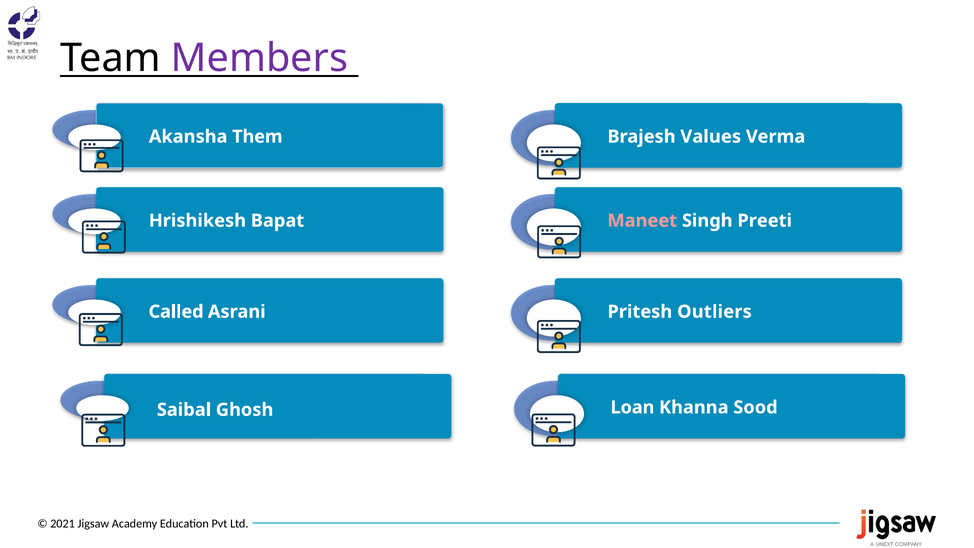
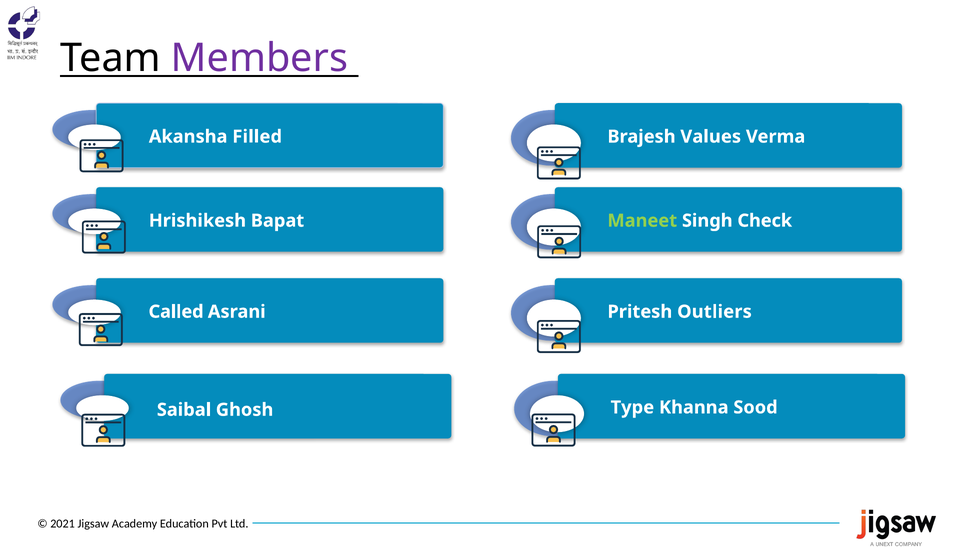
Them: Them -> Filled
Maneet colour: pink -> light green
Preeti: Preeti -> Check
Loan: Loan -> Type
